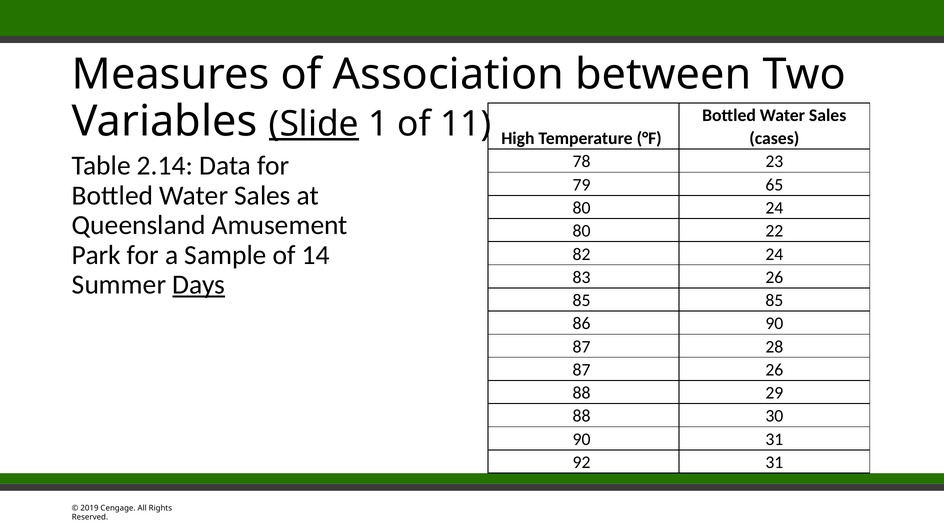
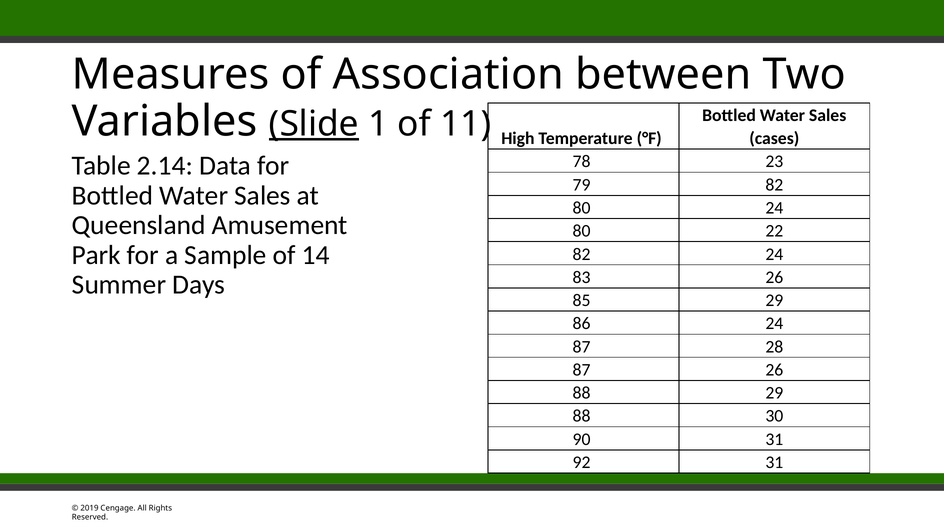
79 65: 65 -> 82
Days underline: present -> none
85 85: 85 -> 29
86 90: 90 -> 24
